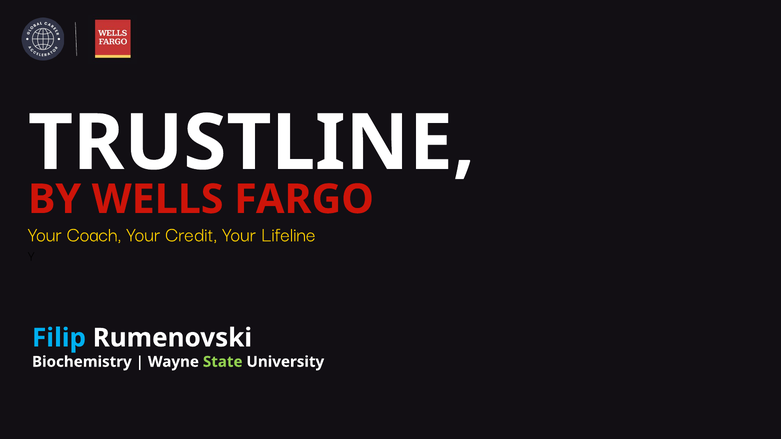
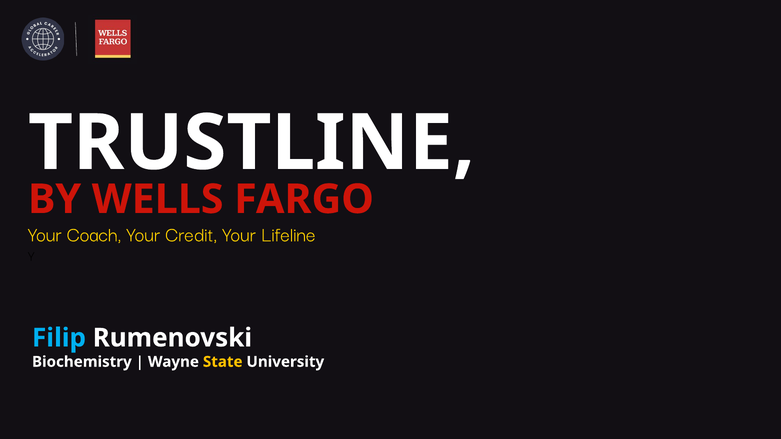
State colour: light green -> yellow
